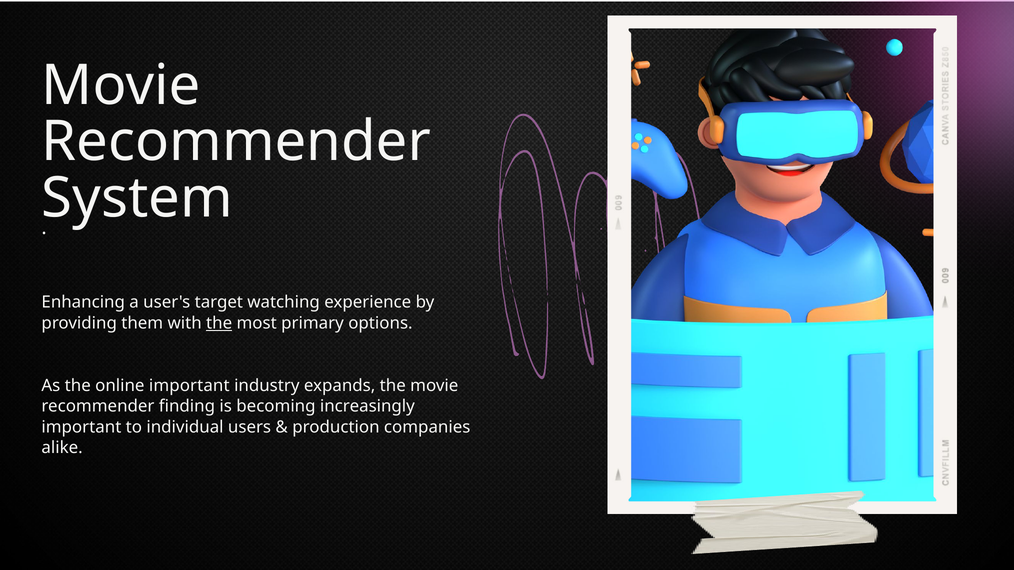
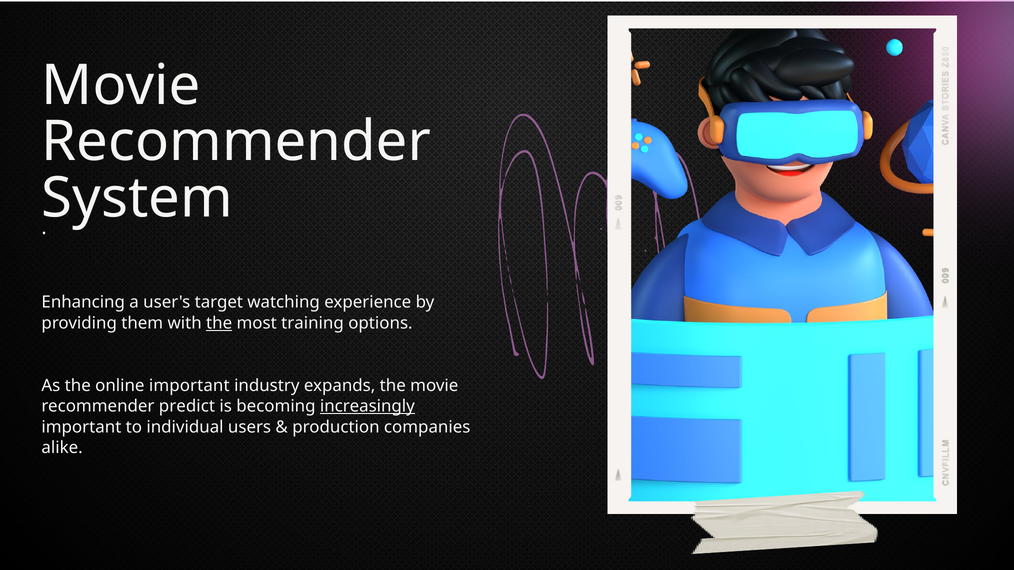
primary: primary -> training
finding: finding -> predict
increasingly underline: none -> present
